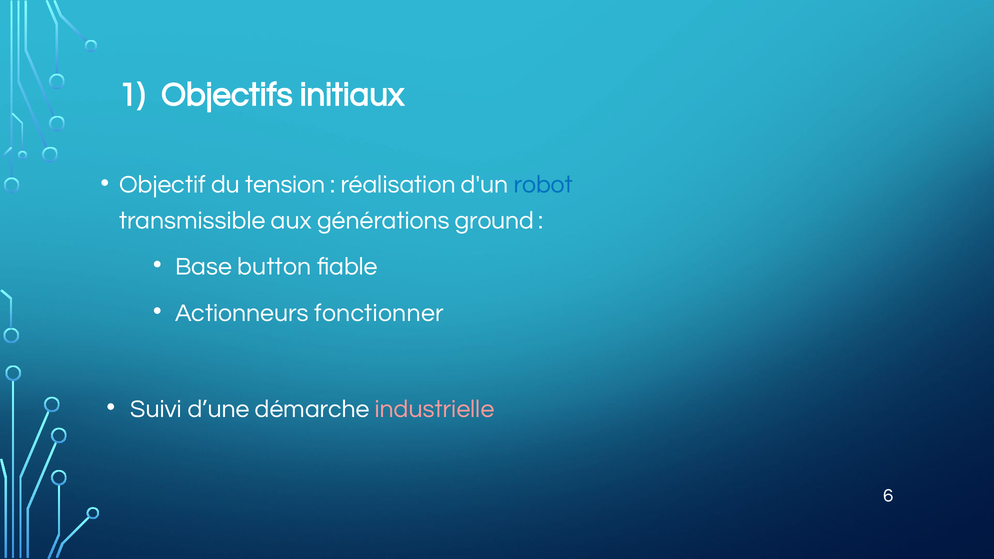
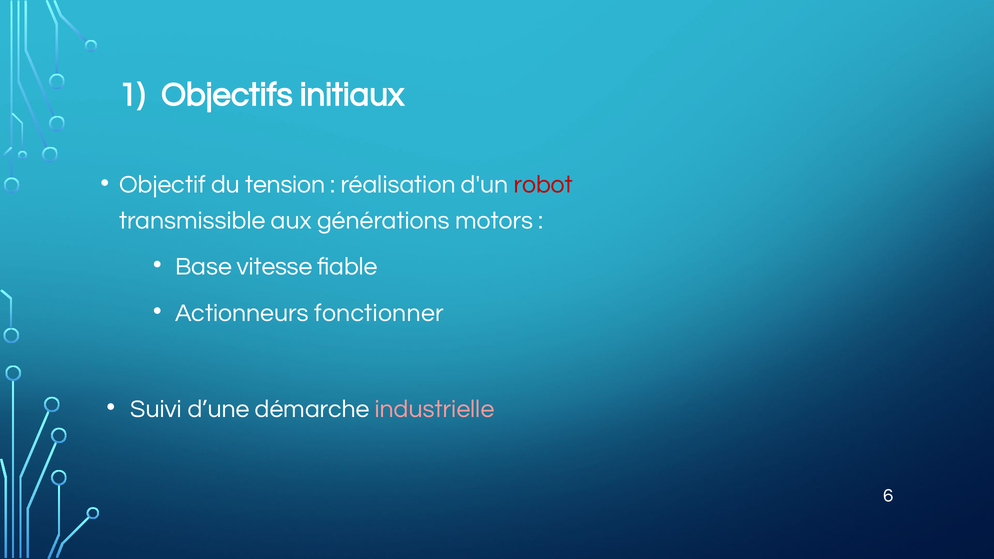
robot colour: blue -> red
ground: ground -> motors
button: button -> vitesse
